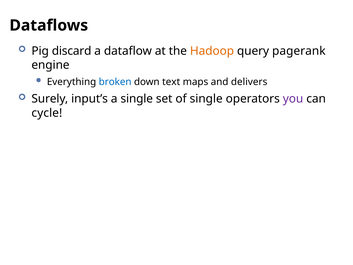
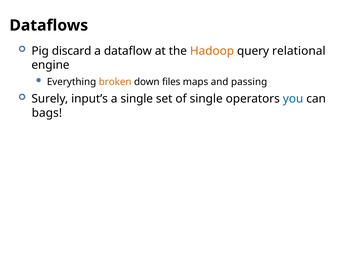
pagerank: pagerank -> relational
broken colour: blue -> orange
text: text -> files
delivers: delivers -> passing
you colour: purple -> blue
cycle: cycle -> bags
